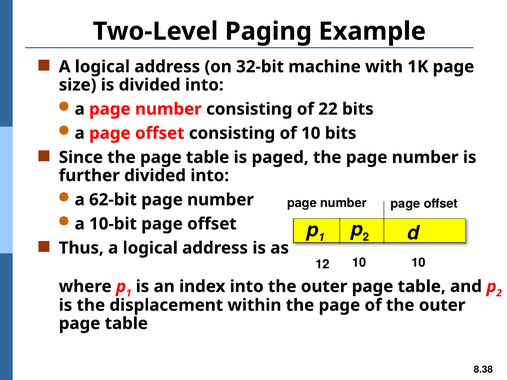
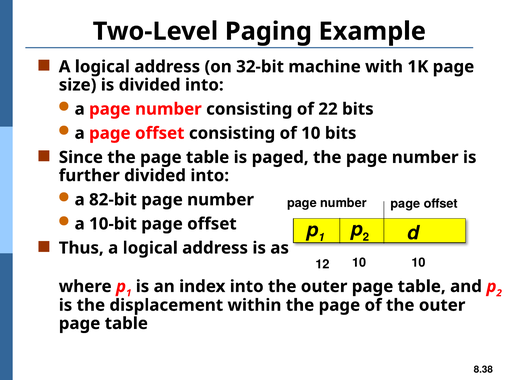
62-bit: 62-bit -> 82-bit
